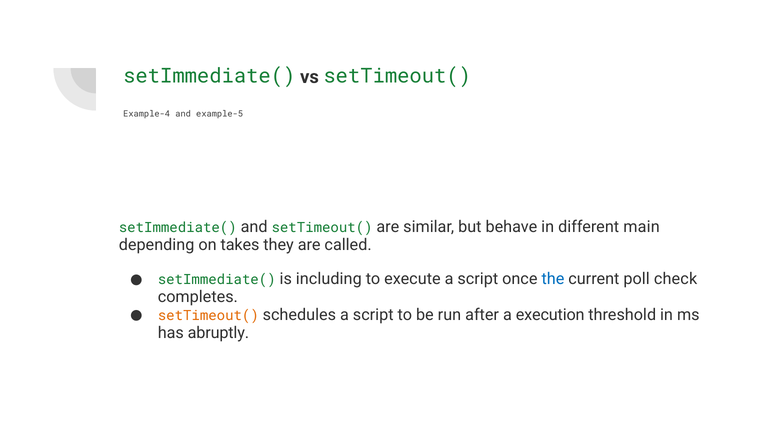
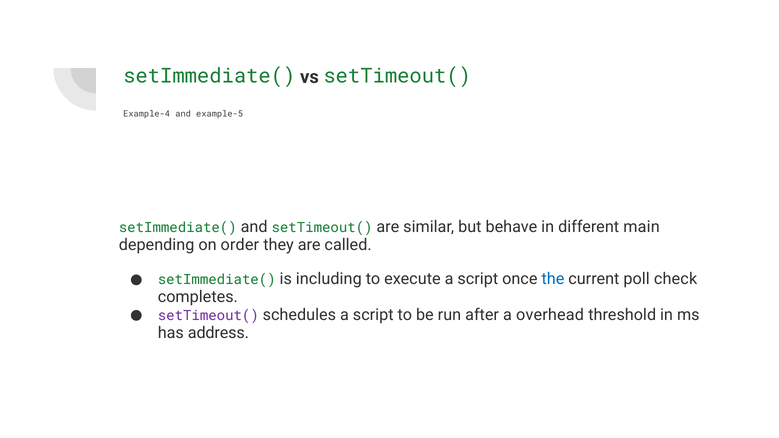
takes: takes -> order
setTimeout( at (208, 316) colour: orange -> purple
execution: execution -> overhead
abruptly: abruptly -> address
